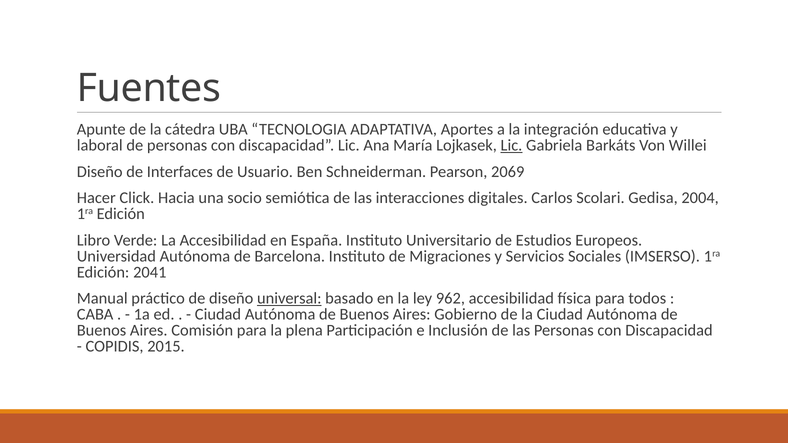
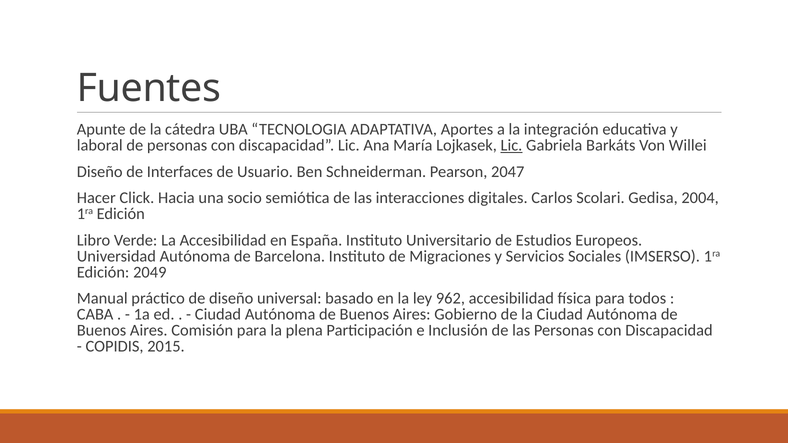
2069: 2069 -> 2047
2041: 2041 -> 2049
universal underline: present -> none
